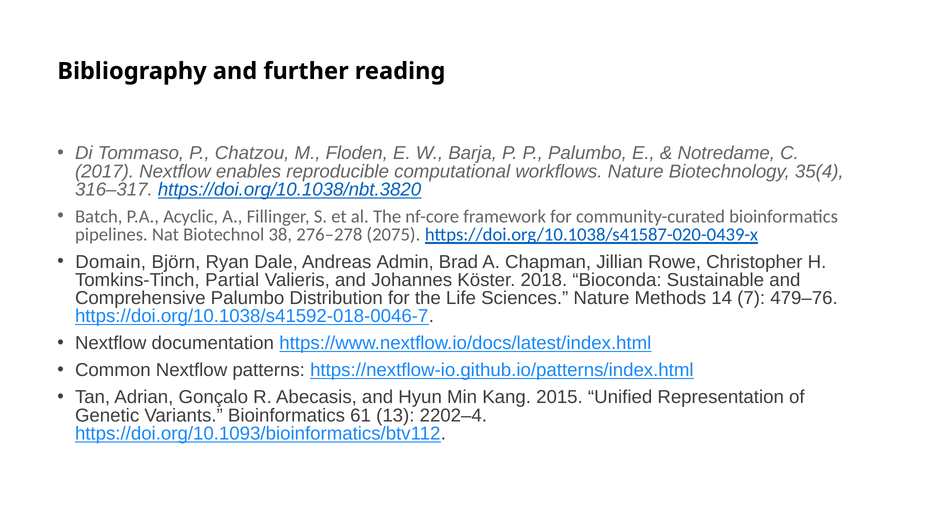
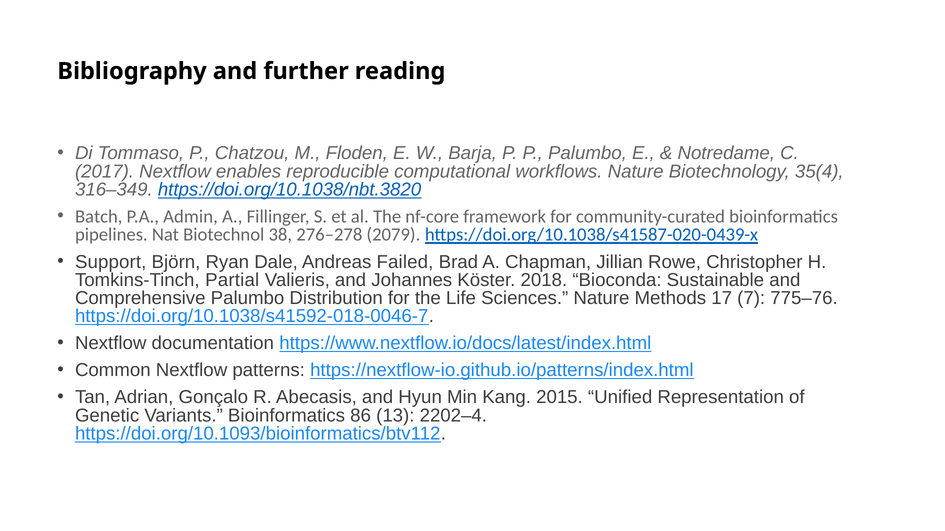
316–317: 316–317 -> 316–349
Acyclic: Acyclic -> Admin
2075: 2075 -> 2079
Domain: Domain -> Support
Admin: Admin -> Failed
14: 14 -> 17
479–76: 479–76 -> 775–76
61: 61 -> 86
